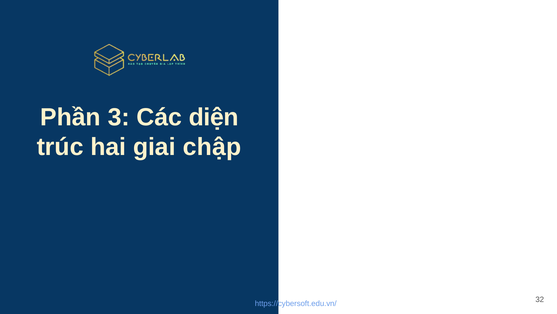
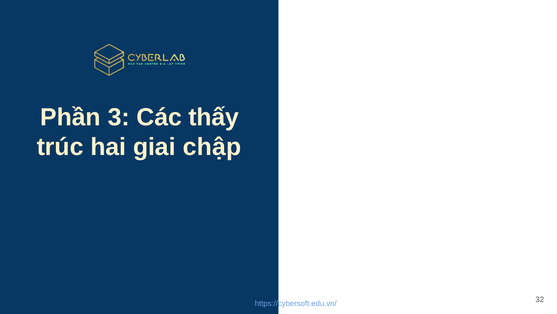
diện: diện -> thấy
